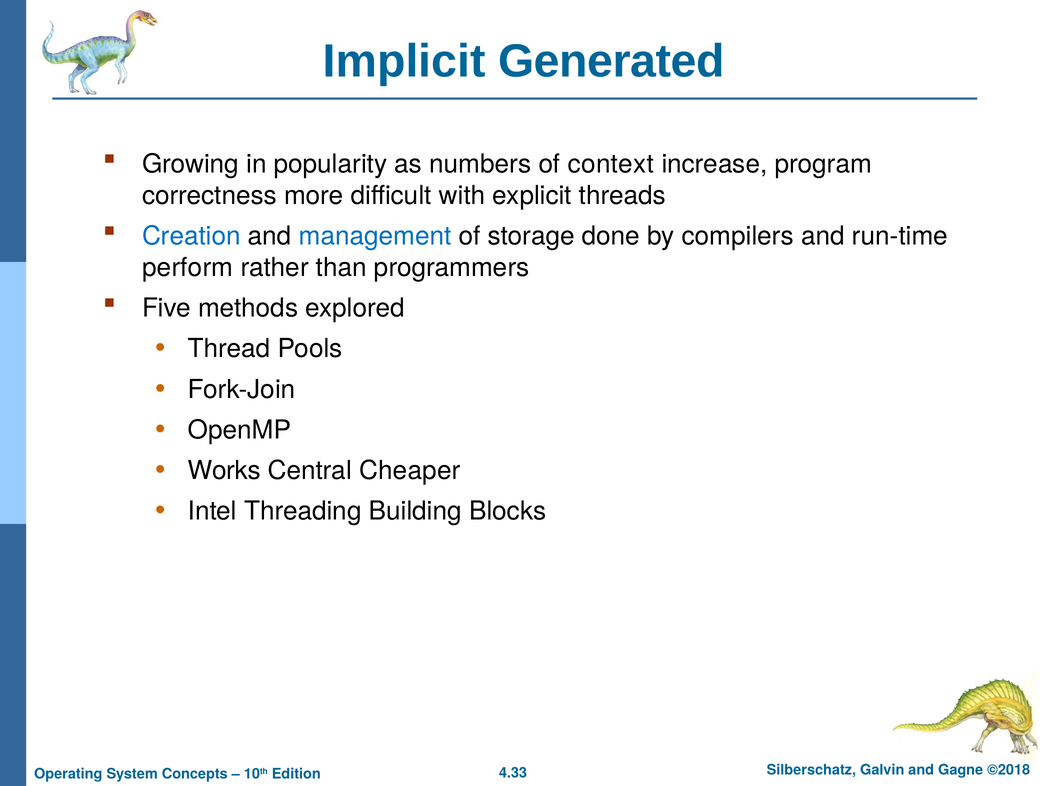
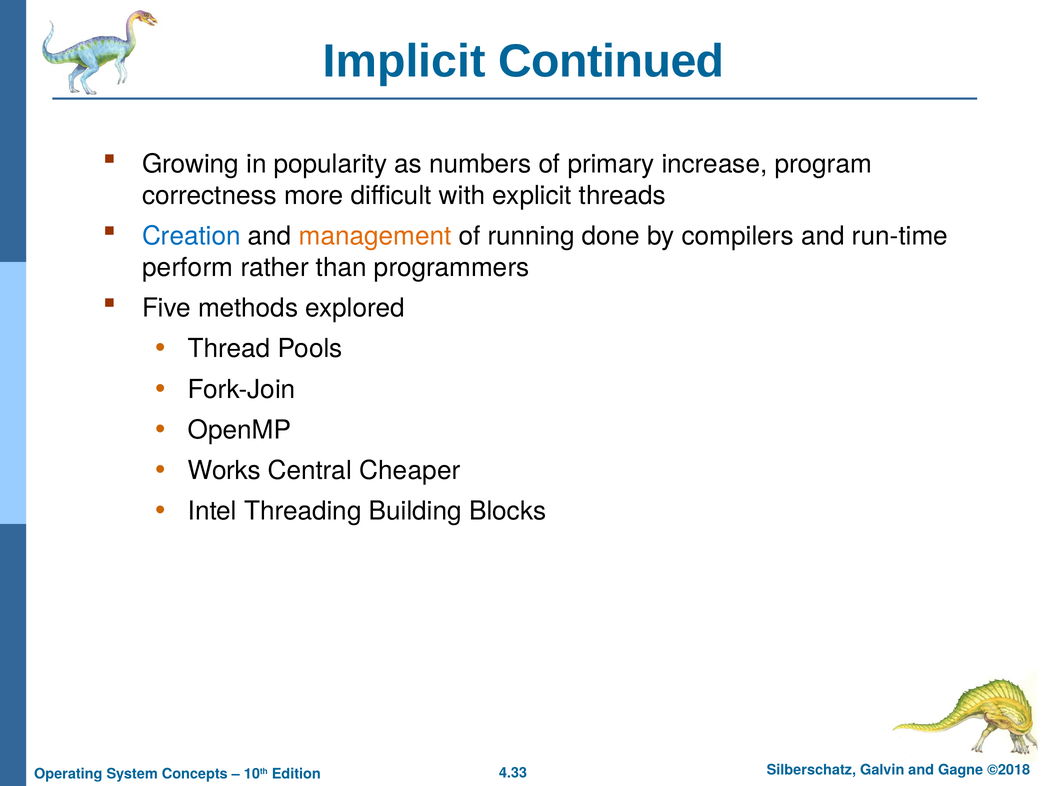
Generated: Generated -> Continued
context: context -> primary
management colour: blue -> orange
storage: storage -> running
